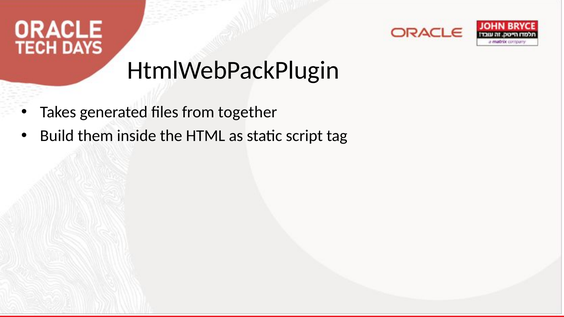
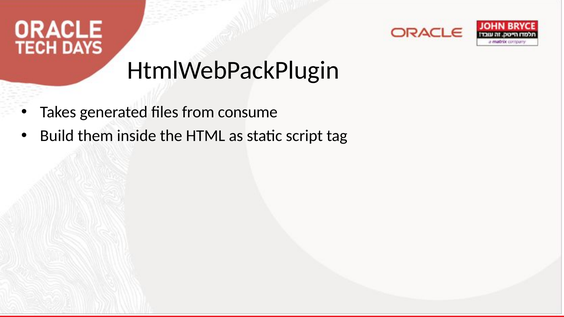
together: together -> consume
